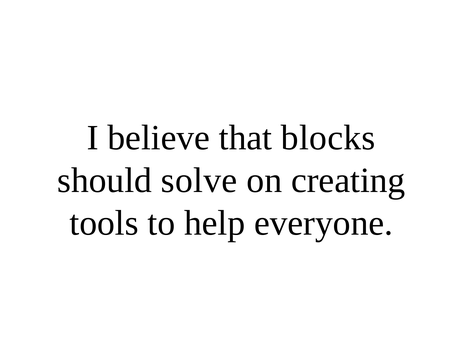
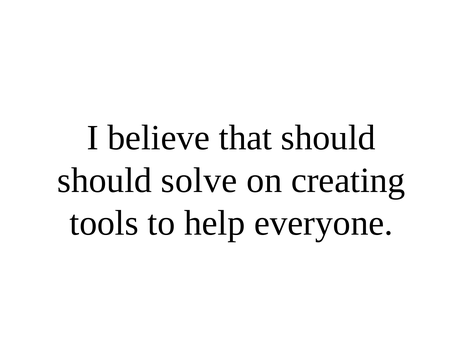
that blocks: blocks -> should
